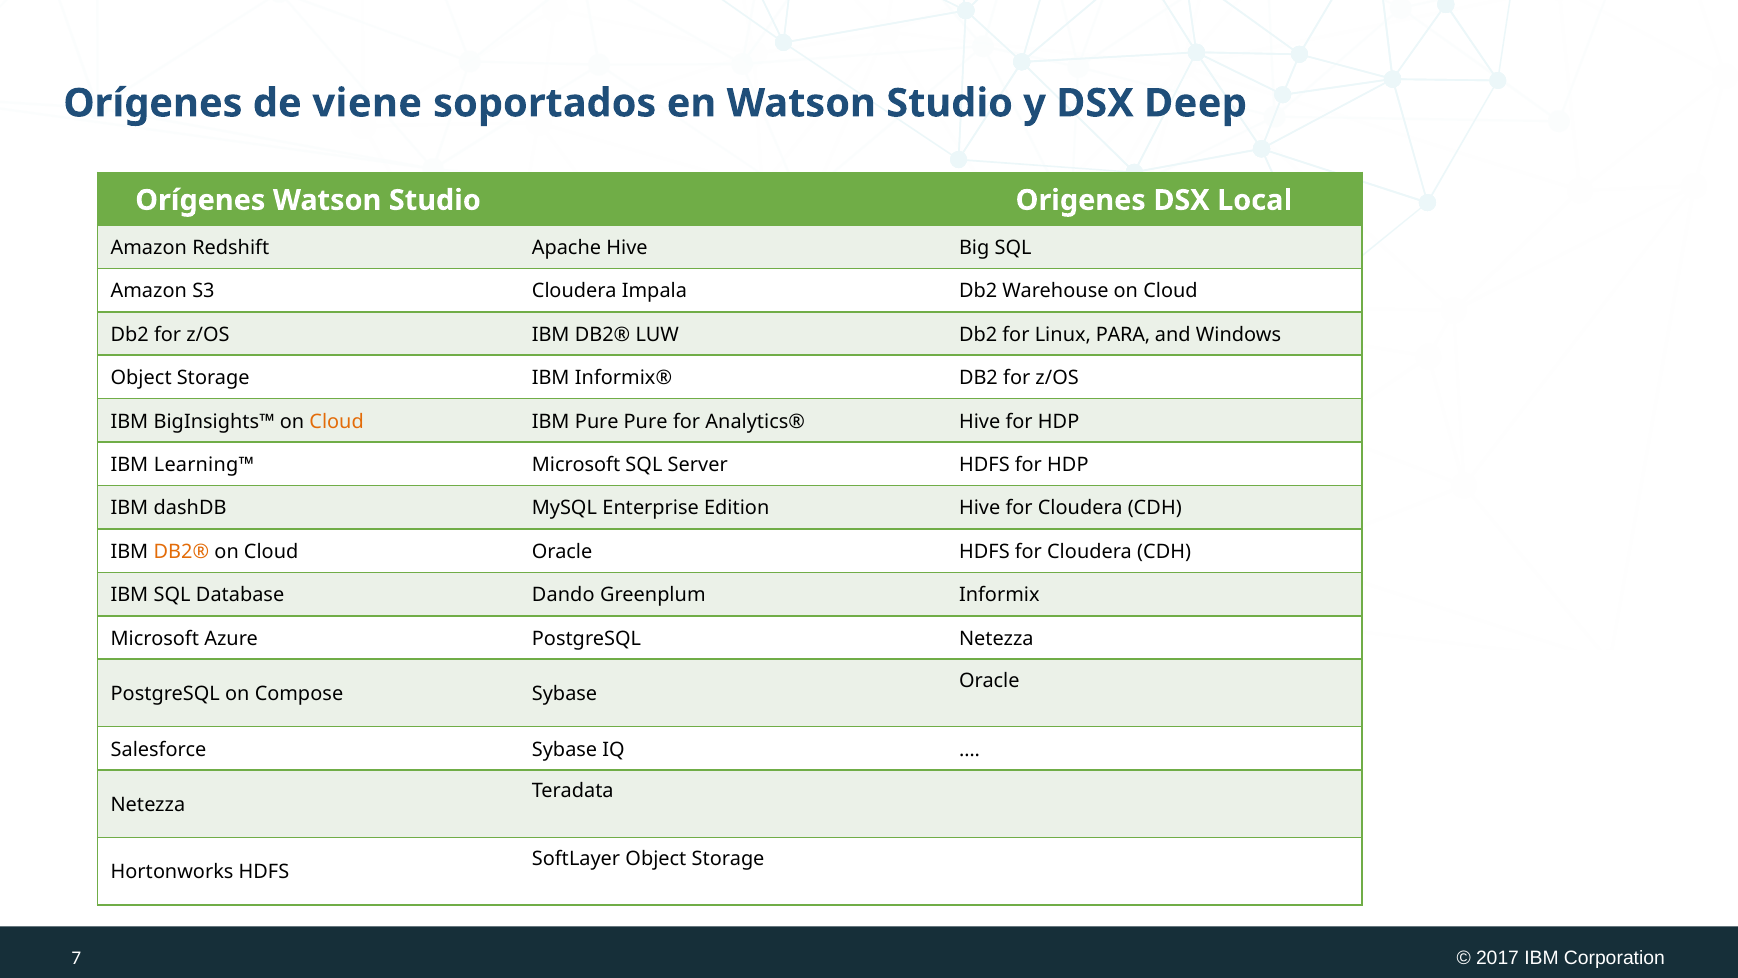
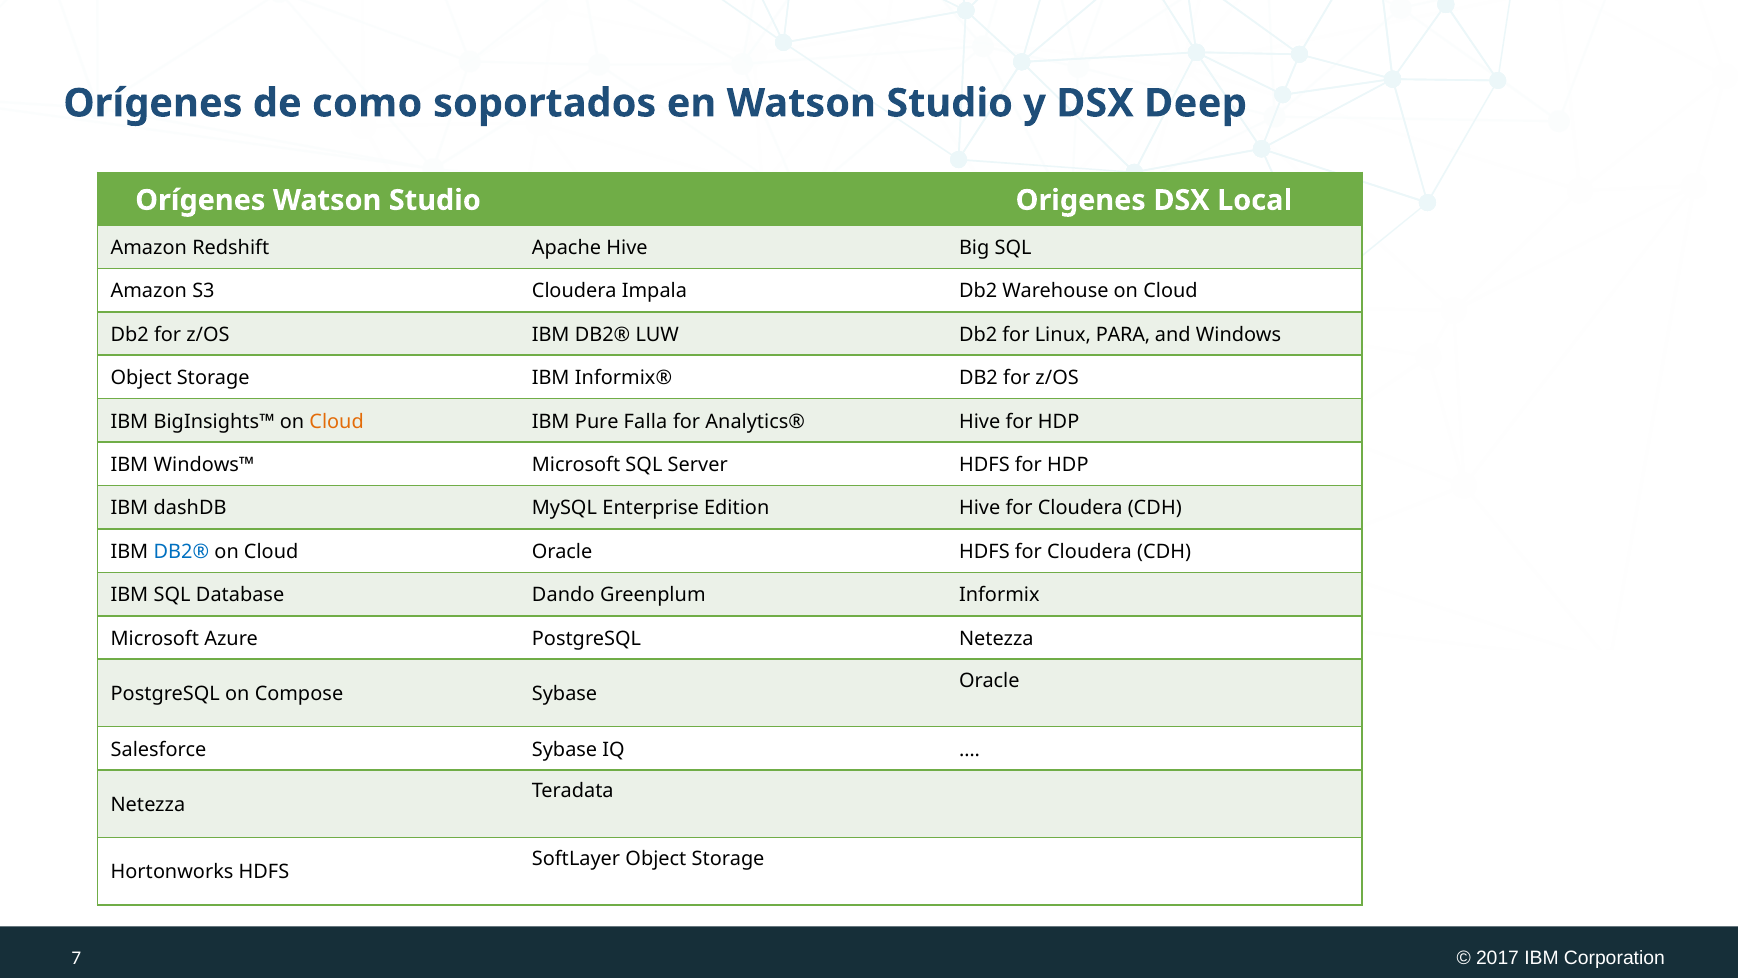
viene: viene -> como
Pure Pure: Pure -> Falla
Learning™: Learning™ -> Windows™
DB2® at (181, 552) colour: orange -> blue
